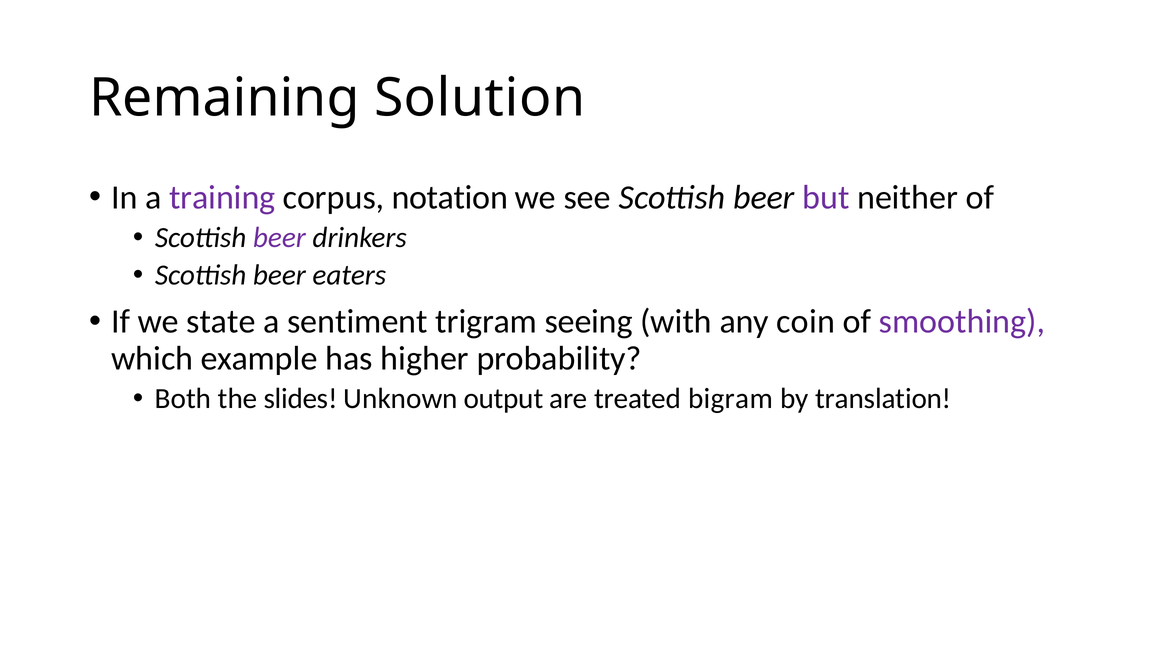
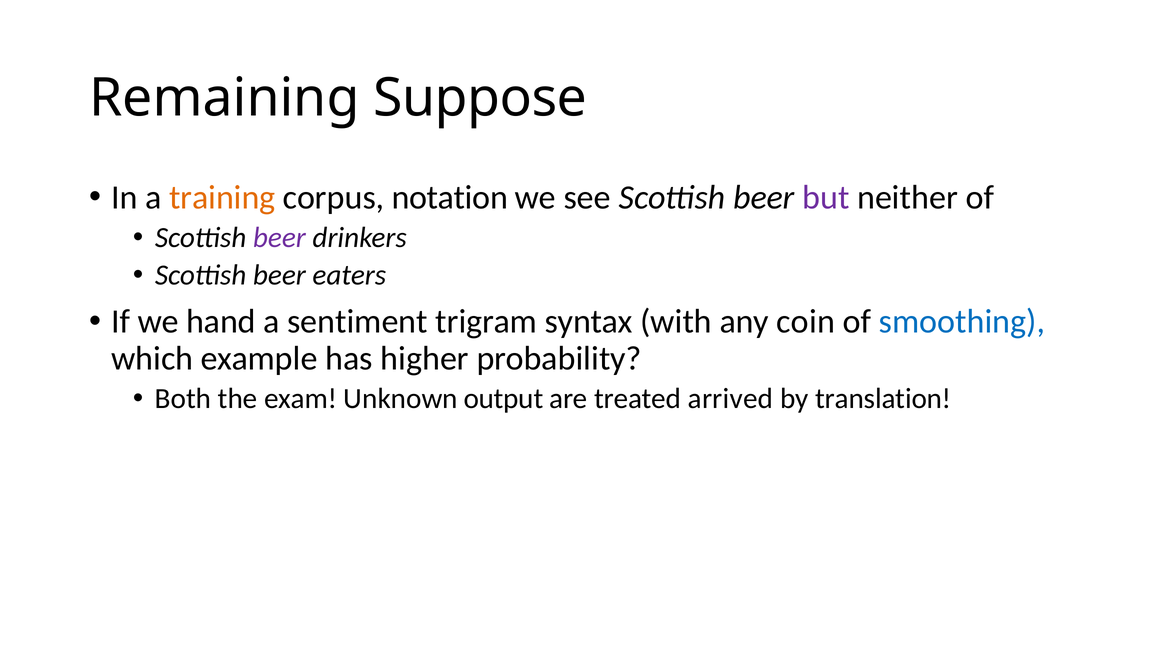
Solution: Solution -> Suppose
training colour: purple -> orange
state: state -> hand
seeing: seeing -> syntax
smoothing colour: purple -> blue
slides: slides -> exam
bigram: bigram -> arrived
